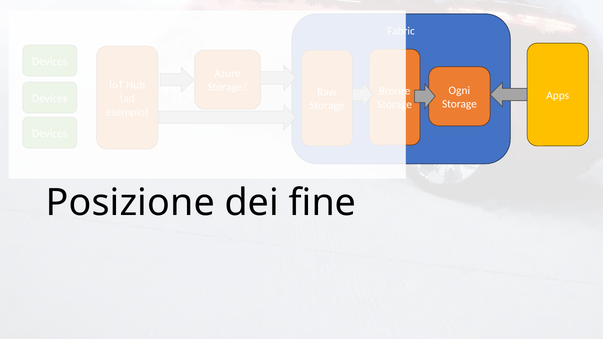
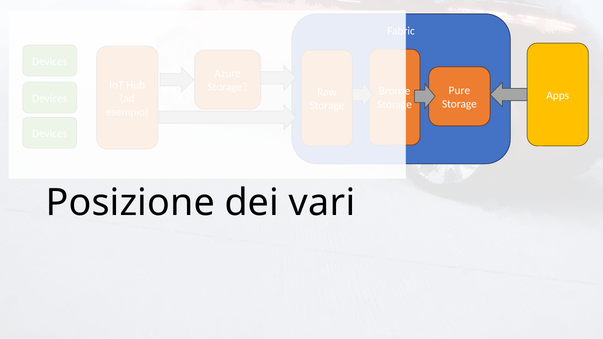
Ogni: Ogni -> Pure
fine: fine -> vari
